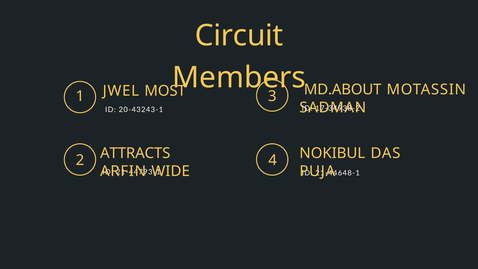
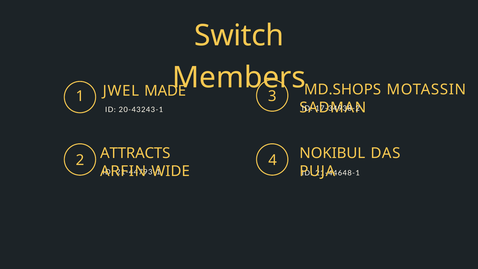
Circuit: Circuit -> Switch
MD.ABOUT: MD.ABOUT -> MD.SHOPS
MOST: MOST -> MADE
